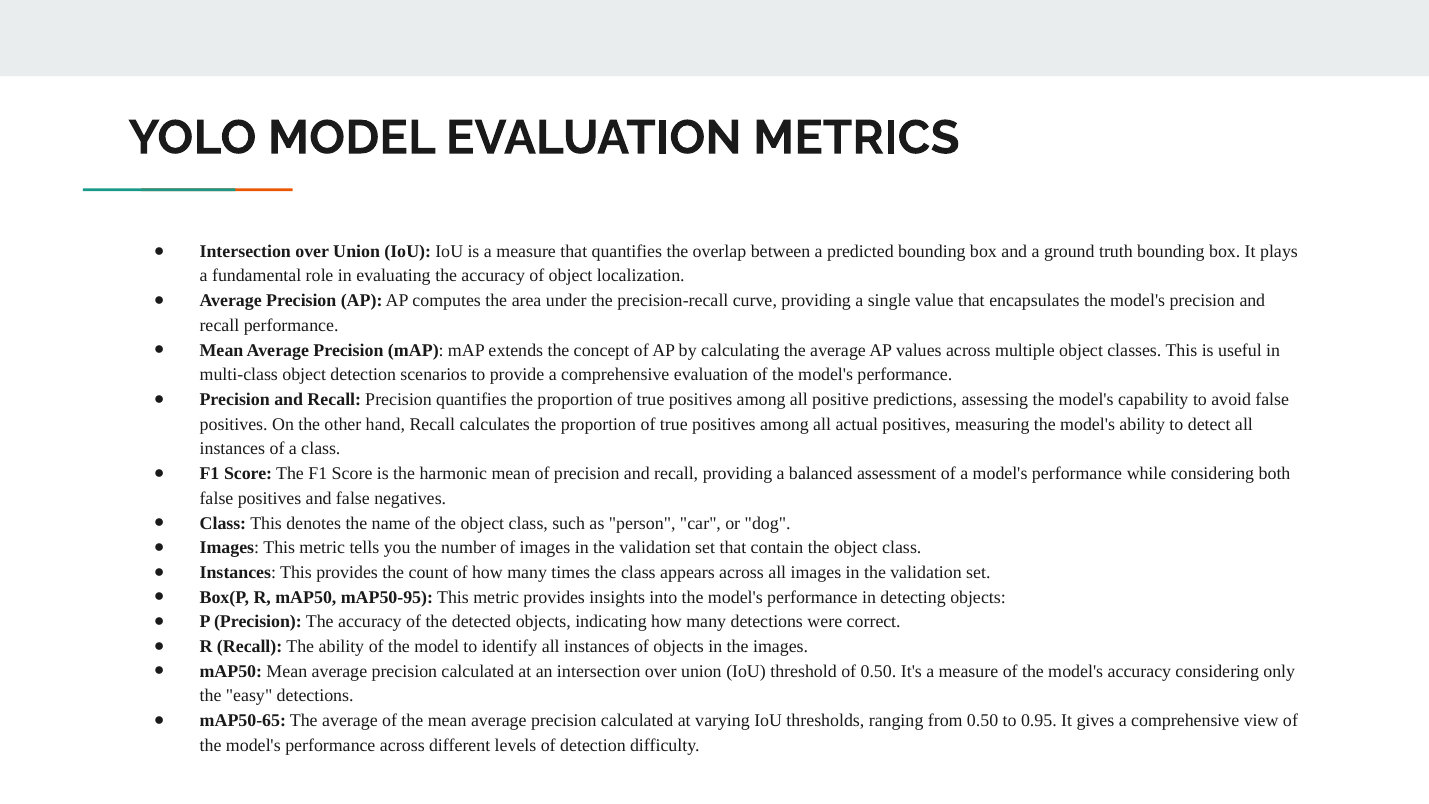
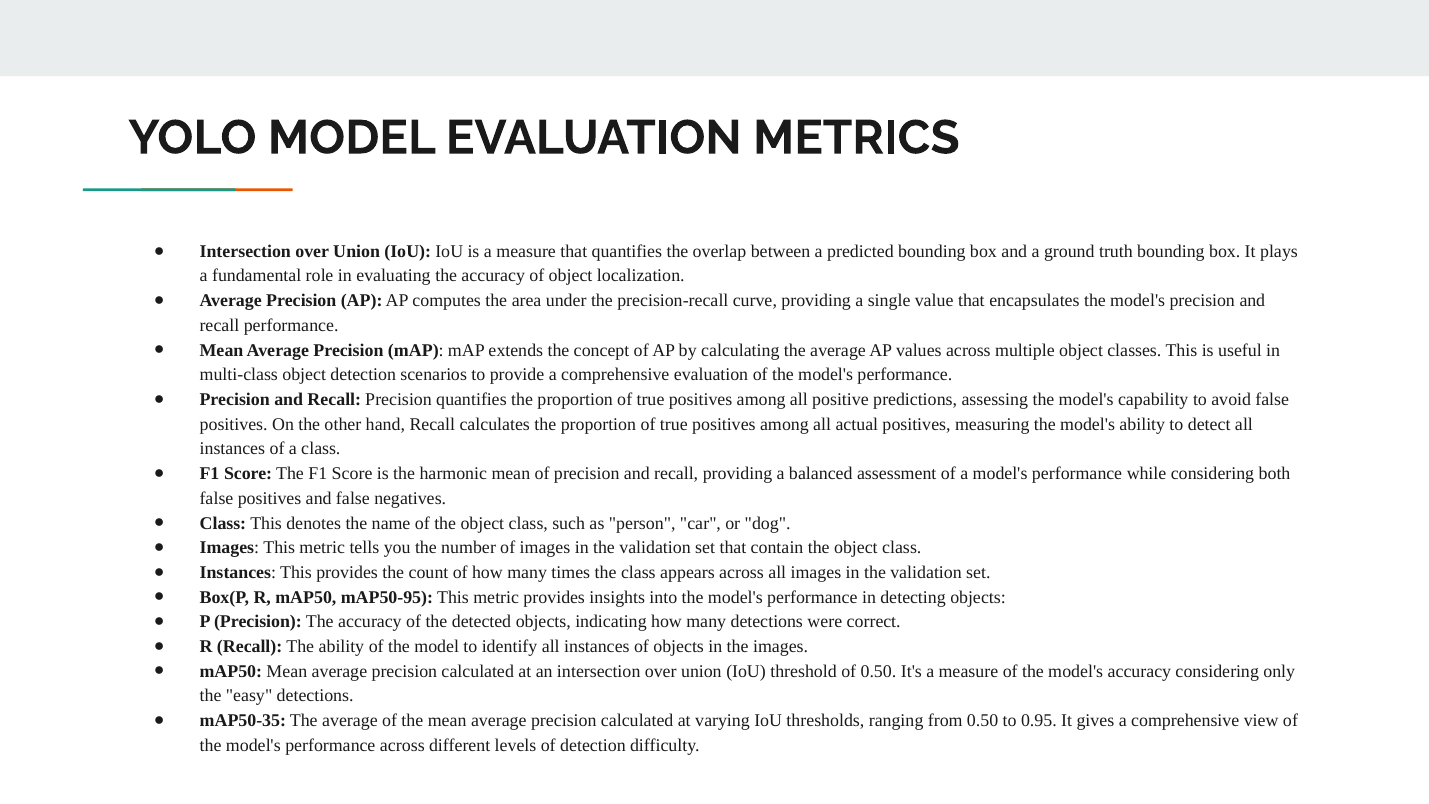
mAP50-65: mAP50-65 -> mAP50-35
